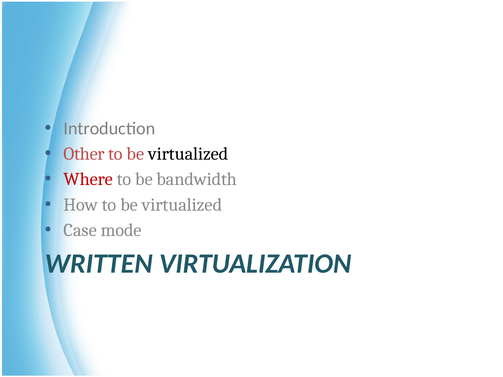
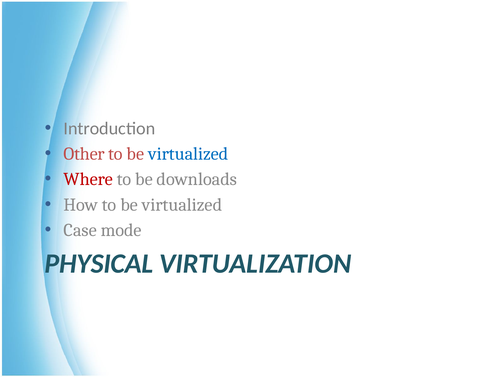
virtualized at (188, 154) colour: black -> blue
bandwidth: bandwidth -> downloads
WRITTEN: WRITTEN -> PHYSICAL
